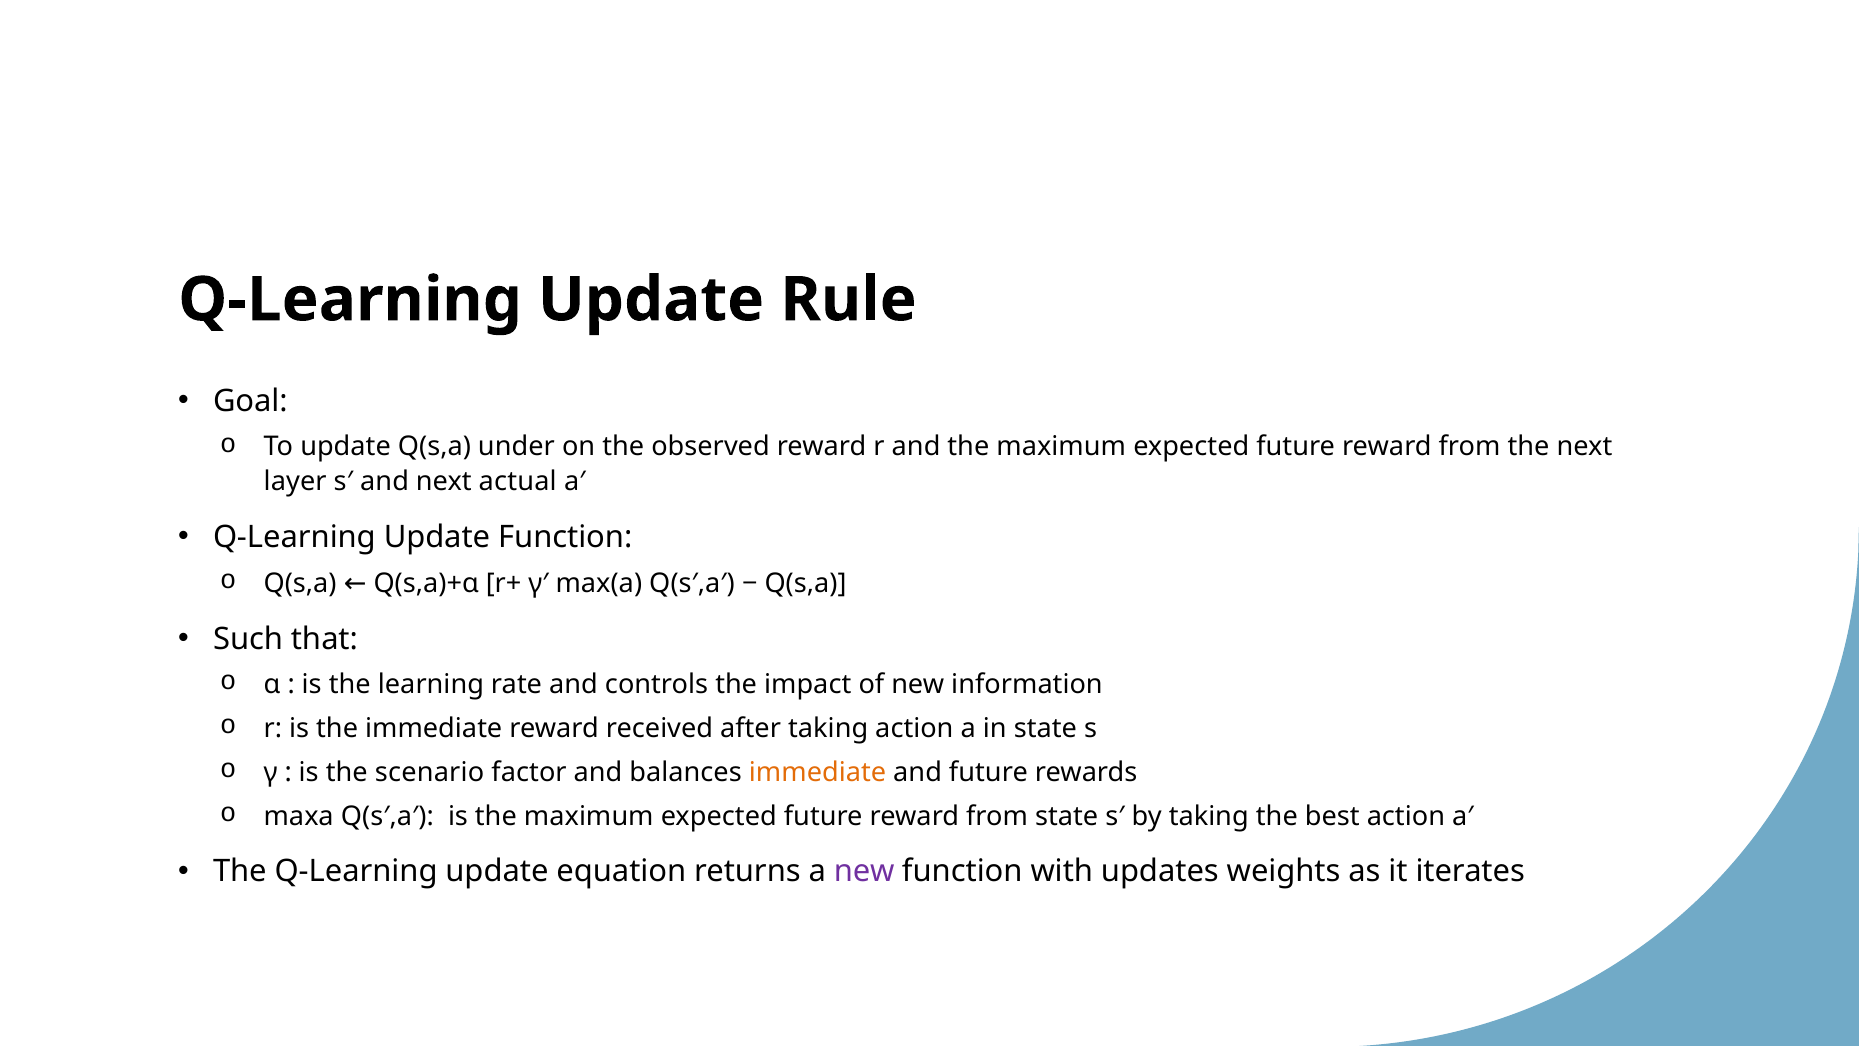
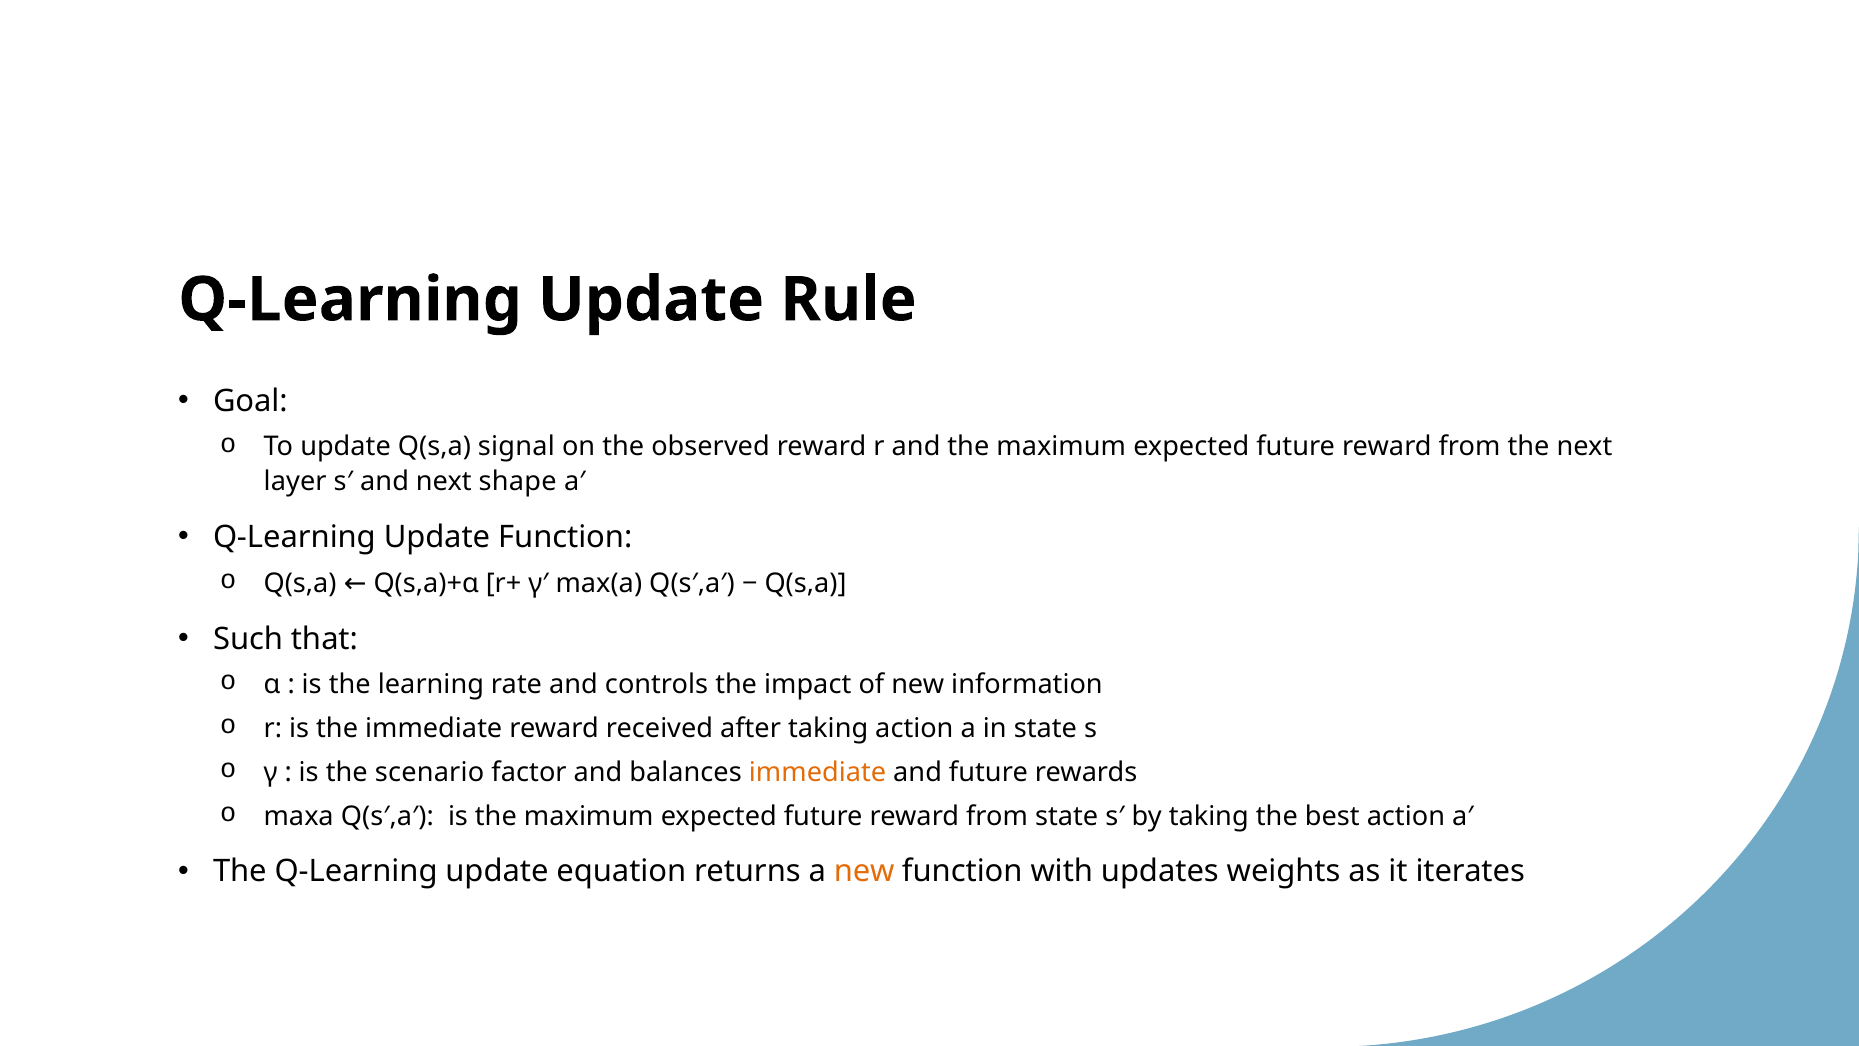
under: under -> signal
actual: actual -> shape
new at (864, 871) colour: purple -> orange
